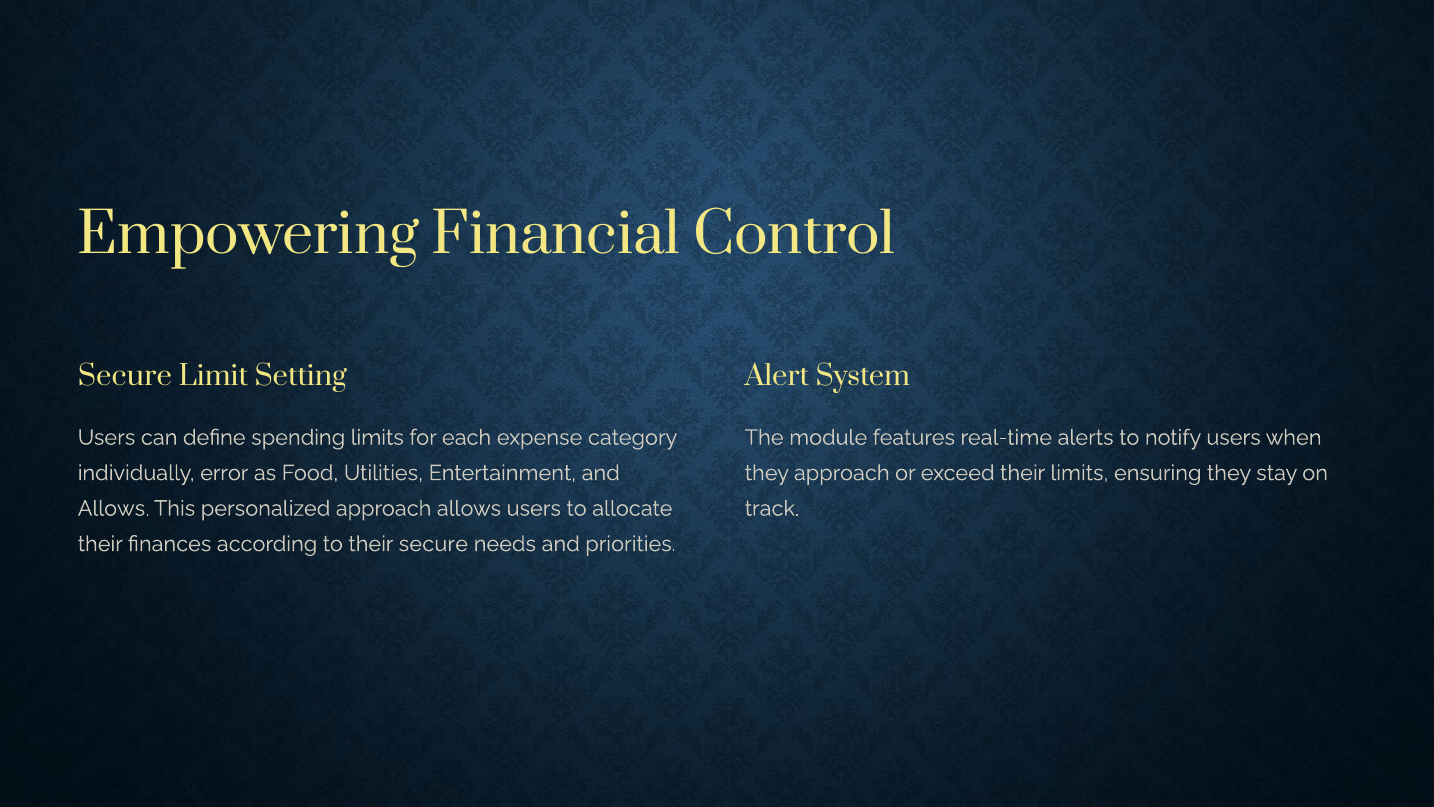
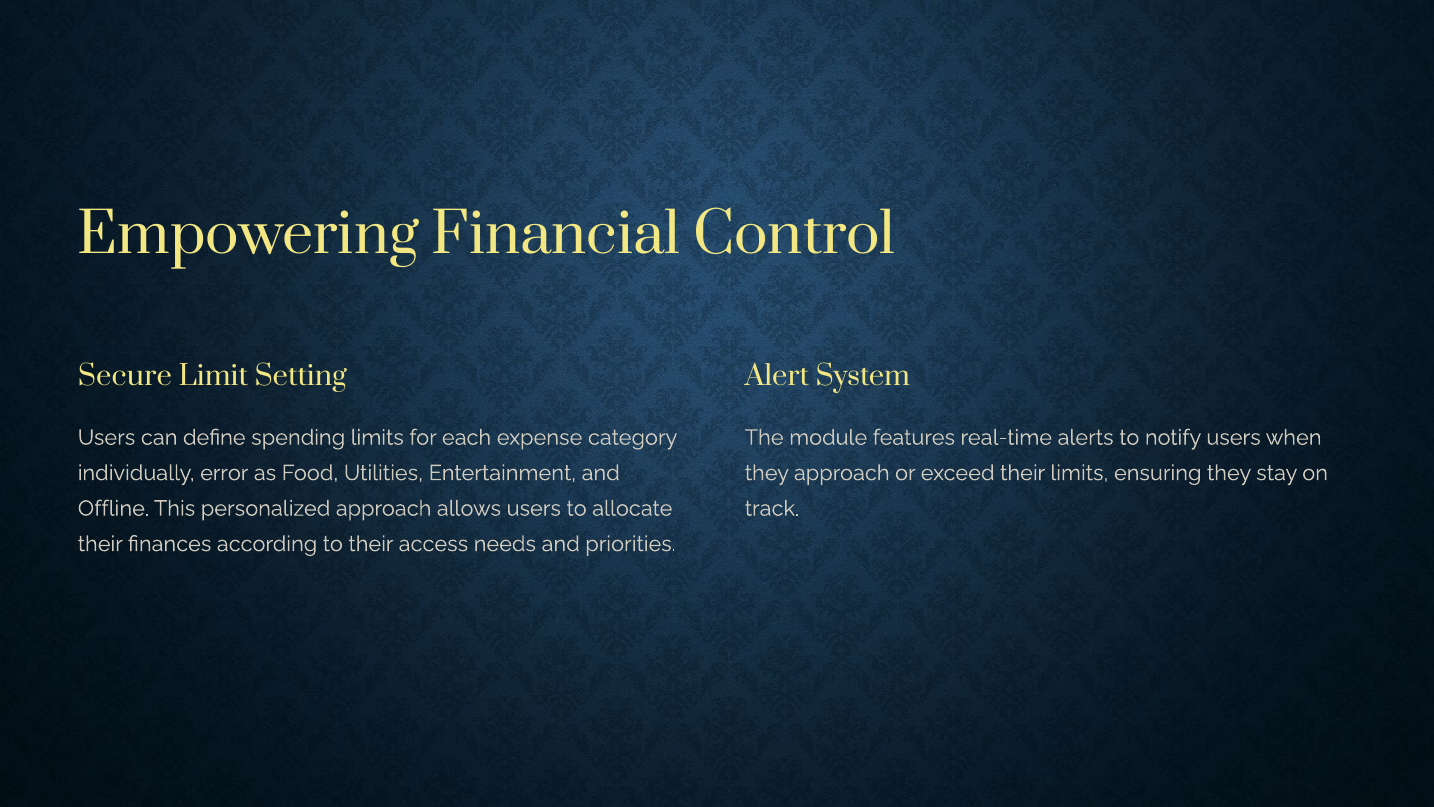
Allows at (113, 508): Allows -> Offline
their secure: secure -> access
